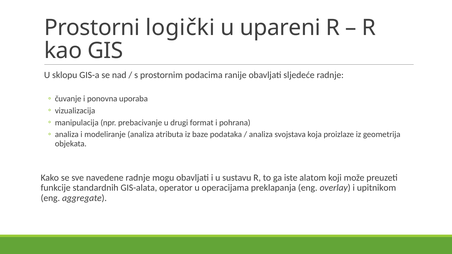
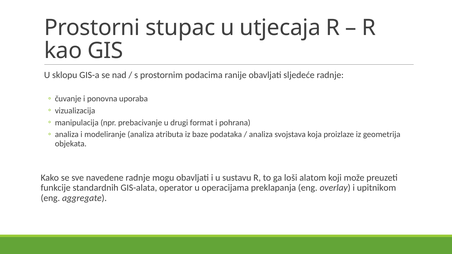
logički: logički -> stupac
upareni: upareni -> utjecaja
iste: iste -> loši
